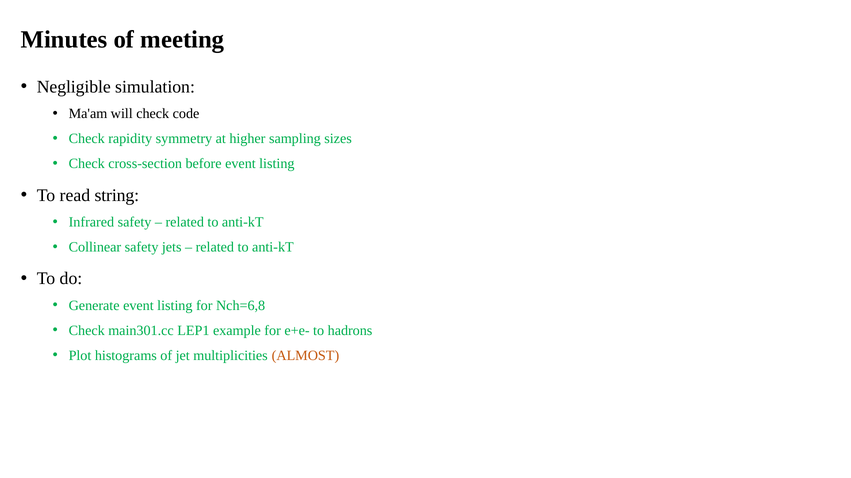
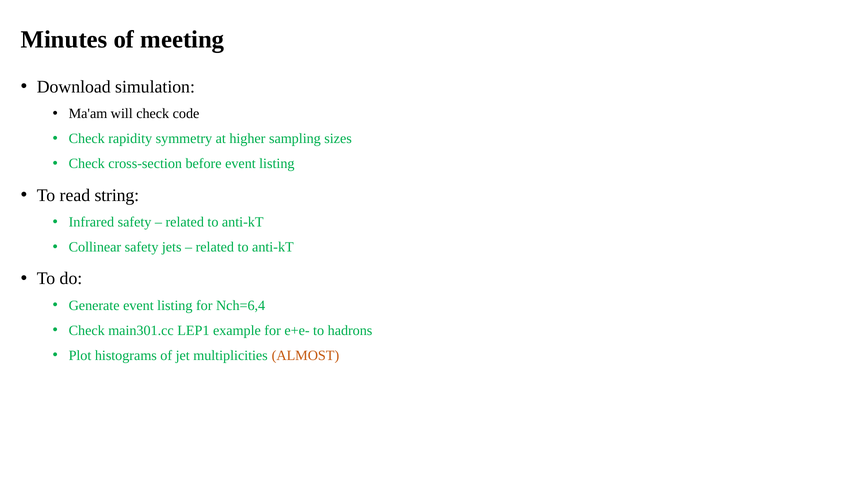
Negligible: Negligible -> Download
Nch=6,8: Nch=6,8 -> Nch=6,4
